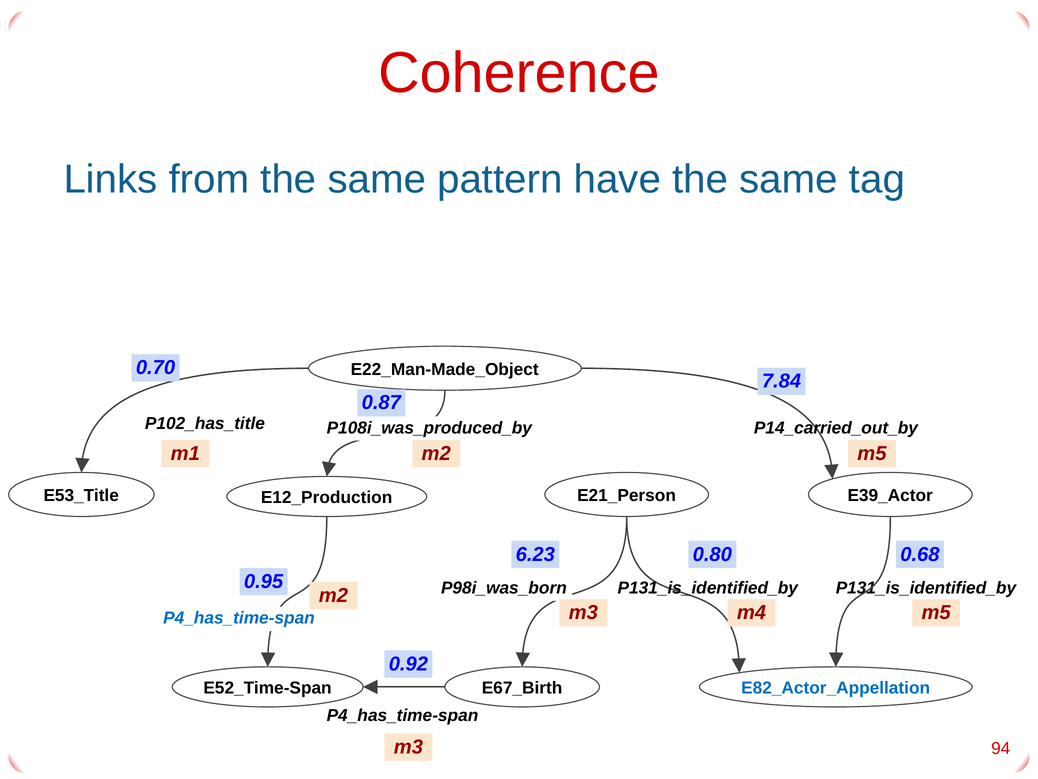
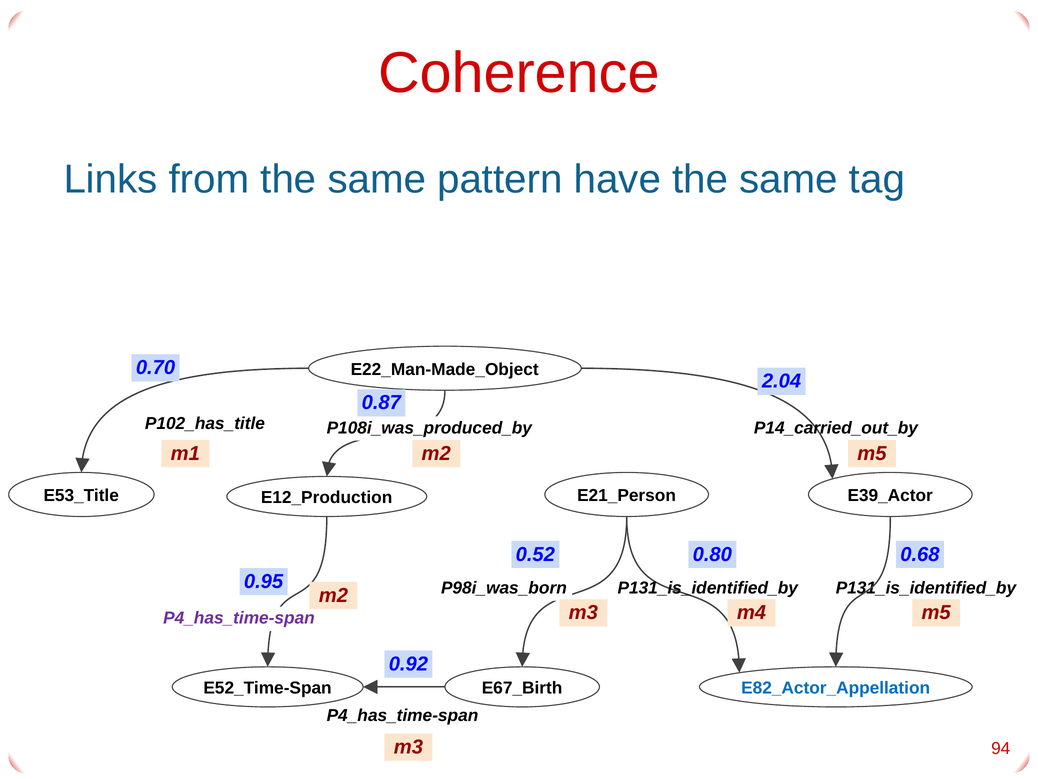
7.84: 7.84 -> 2.04
6.23: 6.23 -> 0.52
P4_has_time-span at (239, 618) colour: blue -> purple
